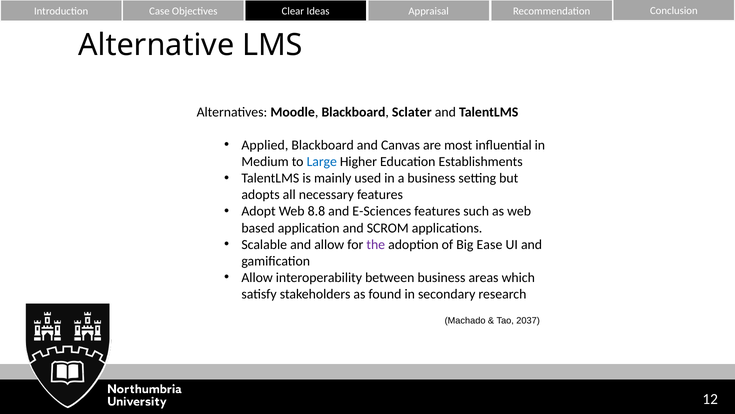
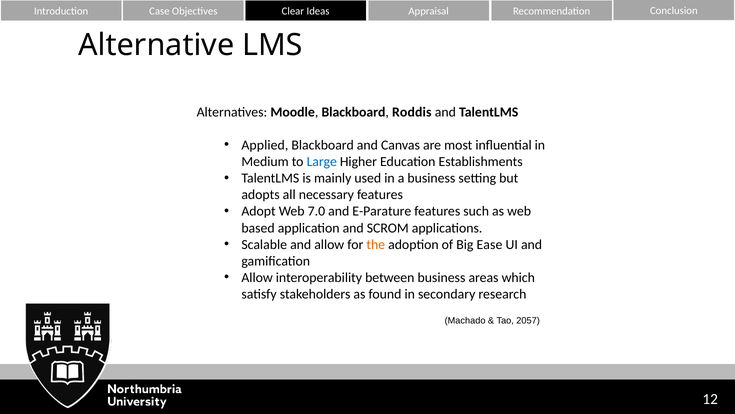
Sclater: Sclater -> Roddis
8.8: 8.8 -> 7.0
E-Sciences: E-Sciences -> E-Parature
the colour: purple -> orange
2037: 2037 -> 2057
